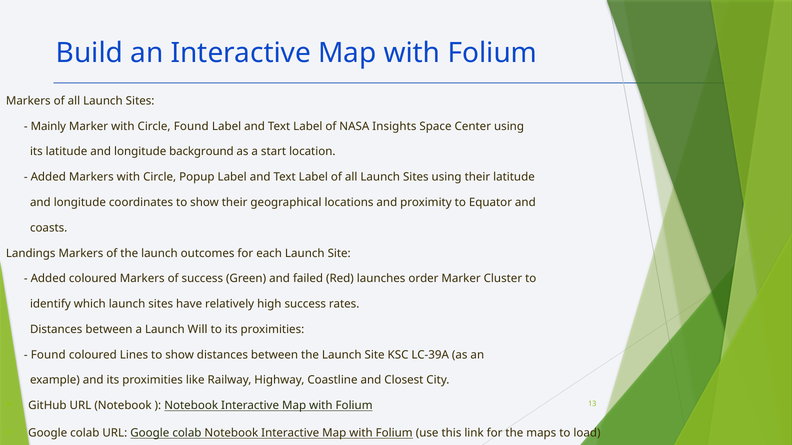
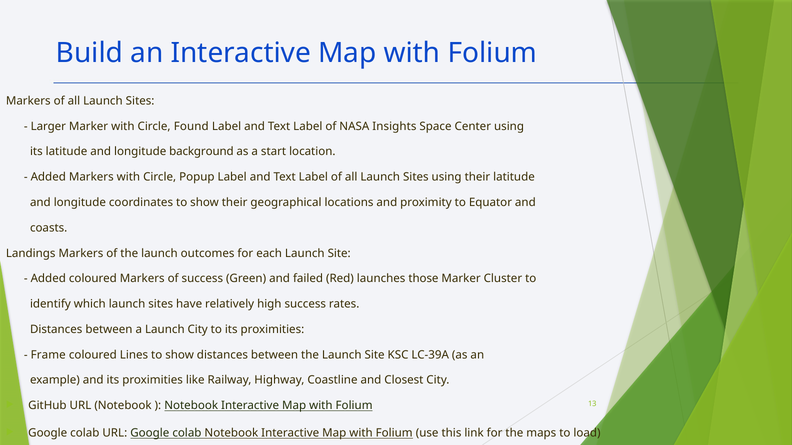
Mainly: Mainly -> Larger
order: order -> those
Launch Will: Will -> City
Found at (48, 355): Found -> Frame
